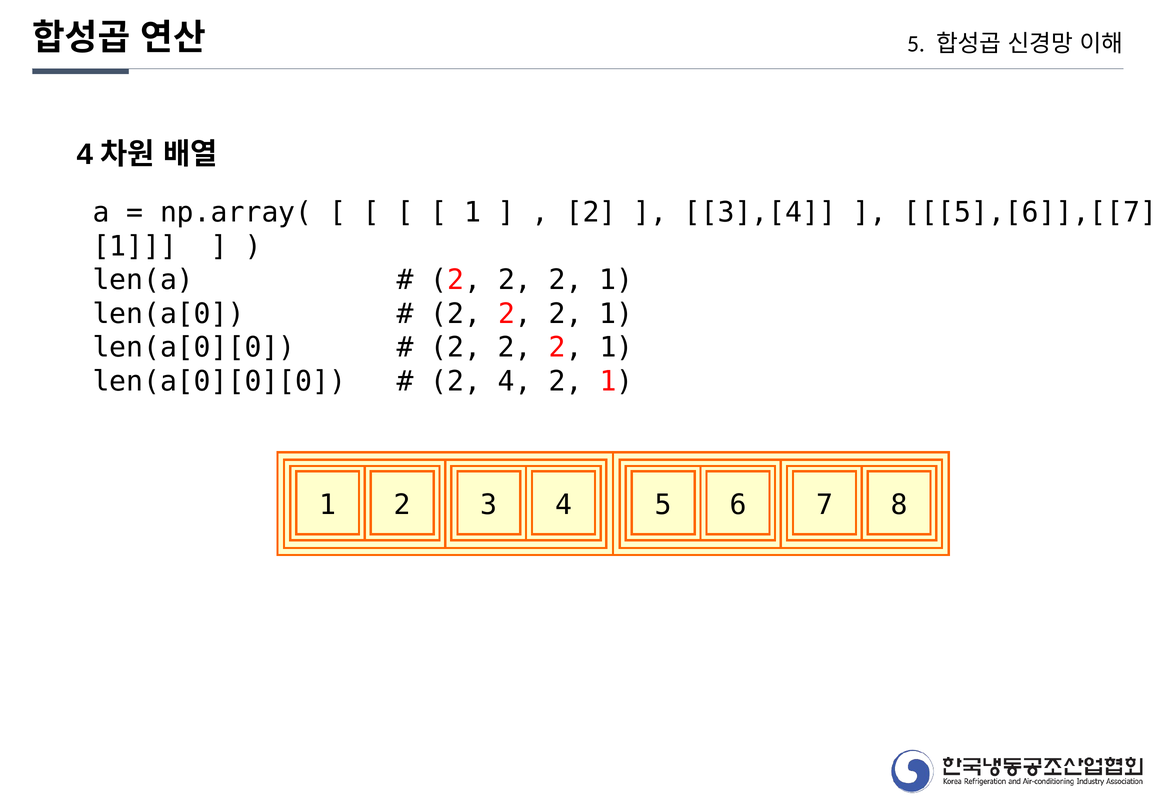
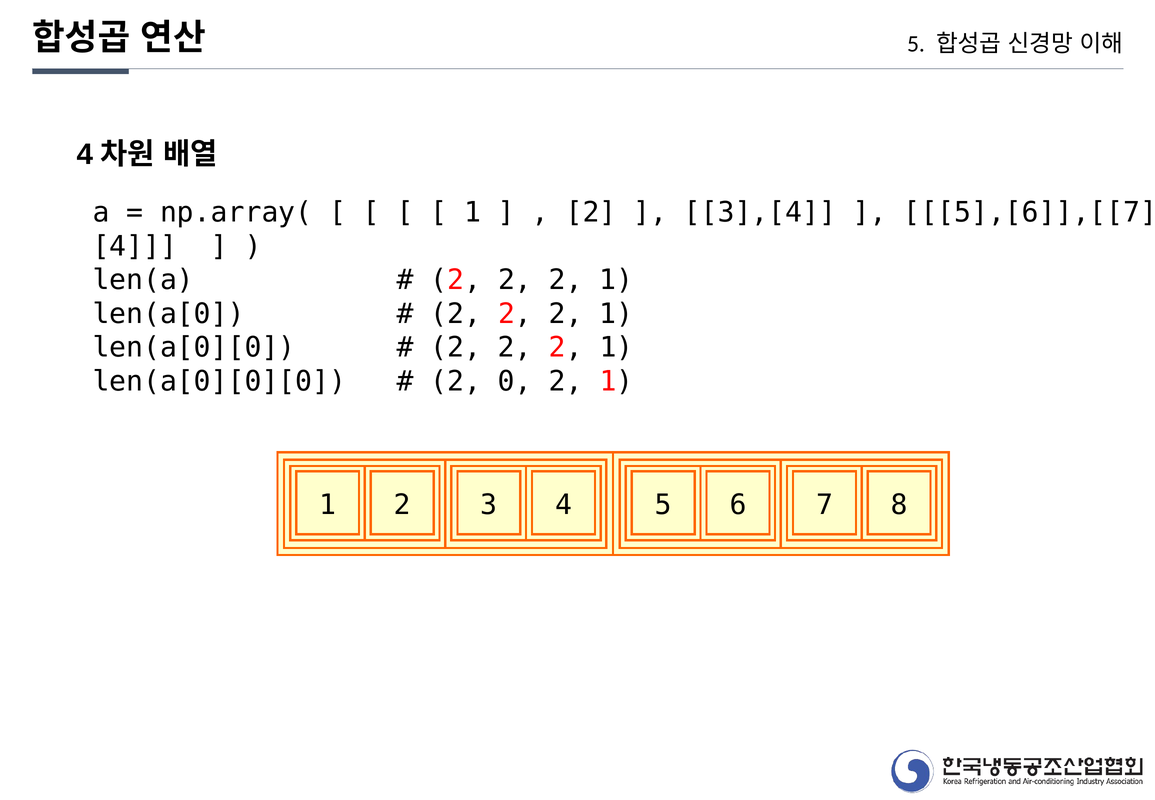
1 at (135, 246): 1 -> 4
2 4: 4 -> 0
